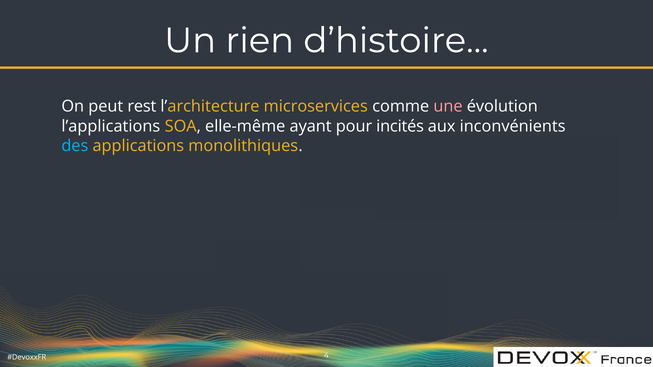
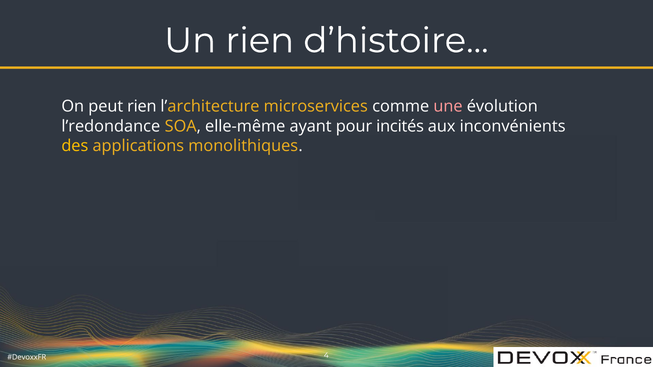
peut rest: rest -> rien
l’applications: l’applications -> l’redondance
des colour: light blue -> yellow
